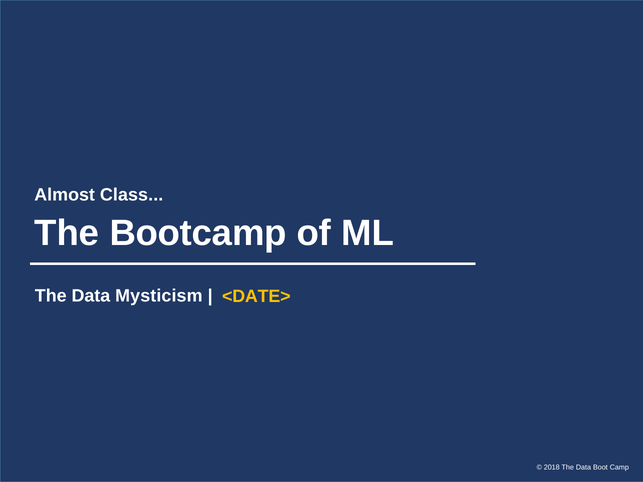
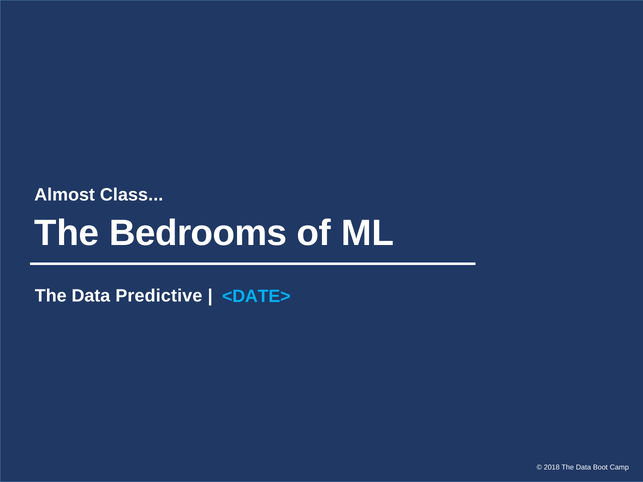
Bootcamp: Bootcamp -> Bedrooms
Mysticism: Mysticism -> Predictive
<DATE> colour: yellow -> light blue
